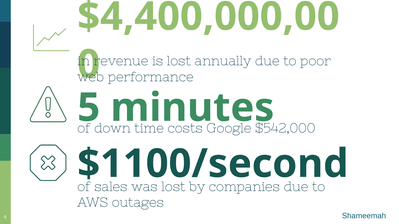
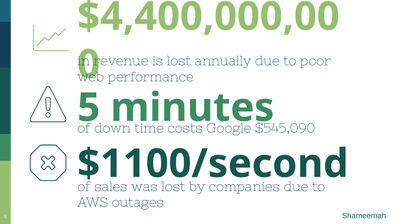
$542,000: $542,000 -> $545,090
